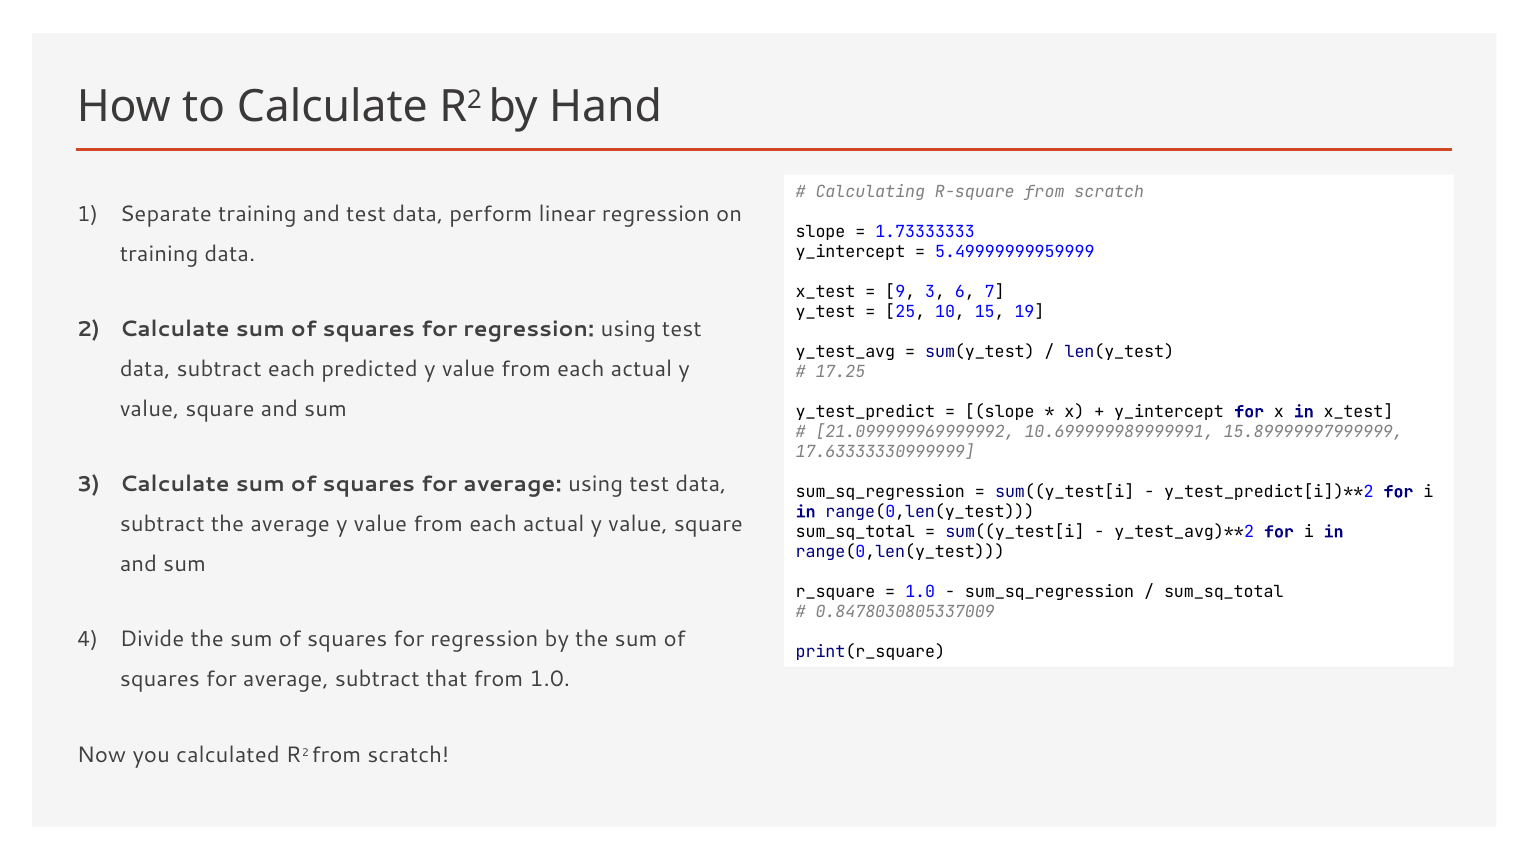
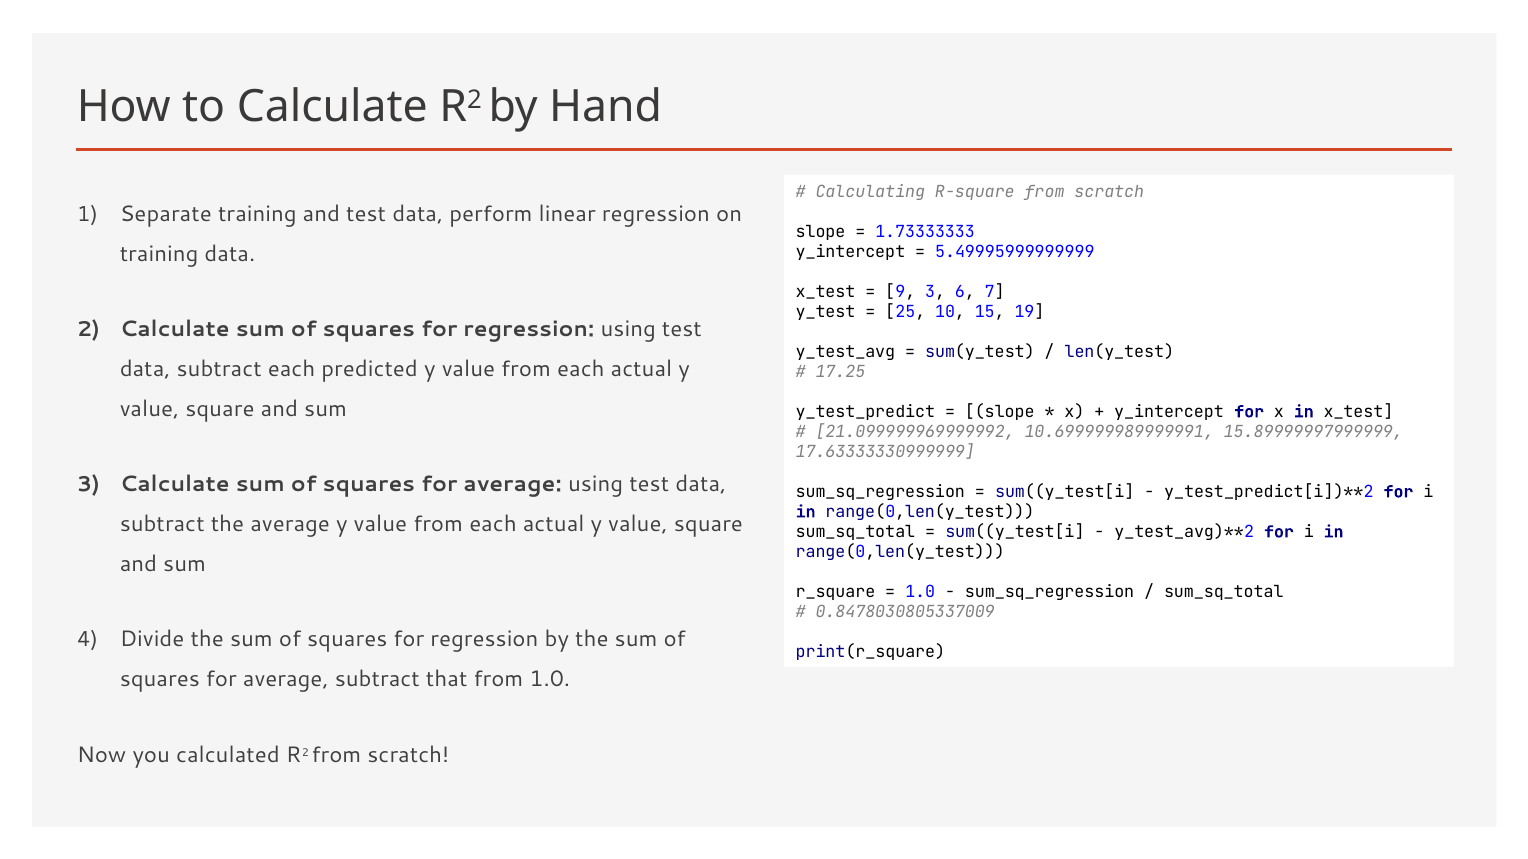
5.49999999959999: 5.49999999959999 -> 5.49995999999999
